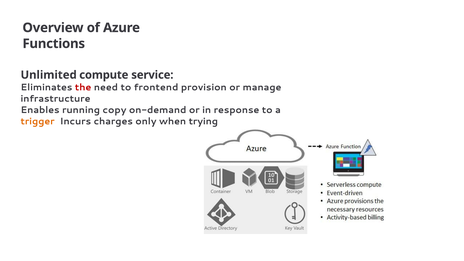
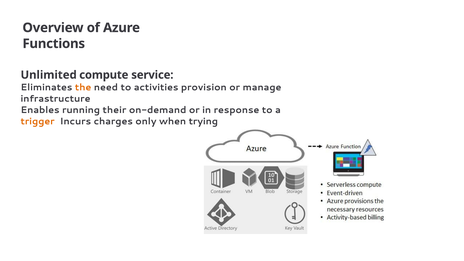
the colour: red -> orange
frontend: frontend -> activities
copy: copy -> their
